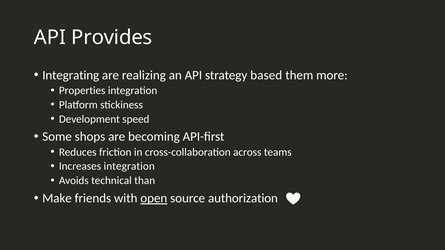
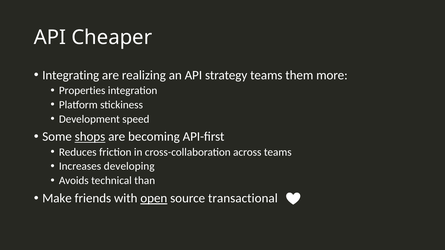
Provides: Provides -> Cheaper
strategy based: based -> teams
shops underline: none -> present
Increases integration: integration -> developing
authorization: authorization -> transactional
